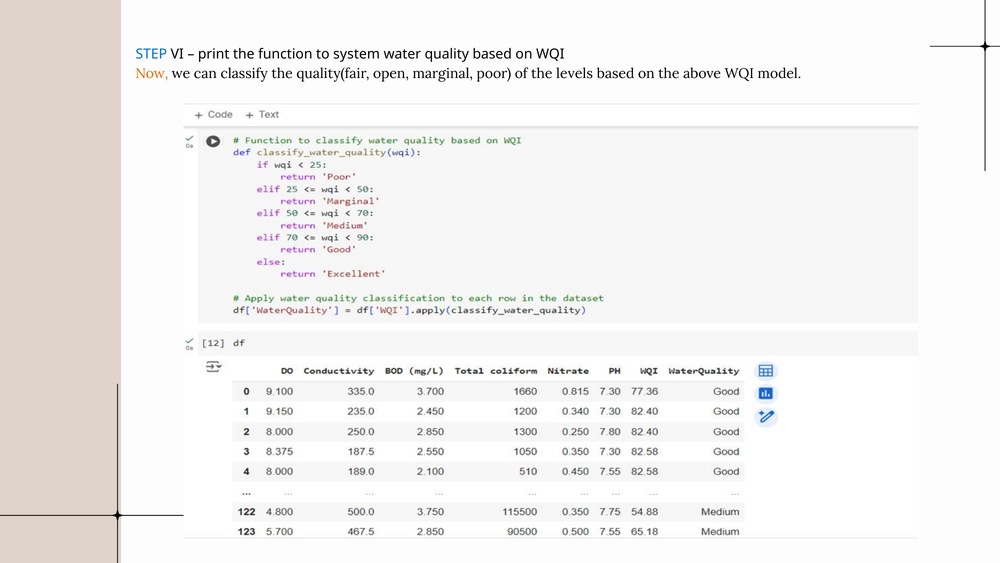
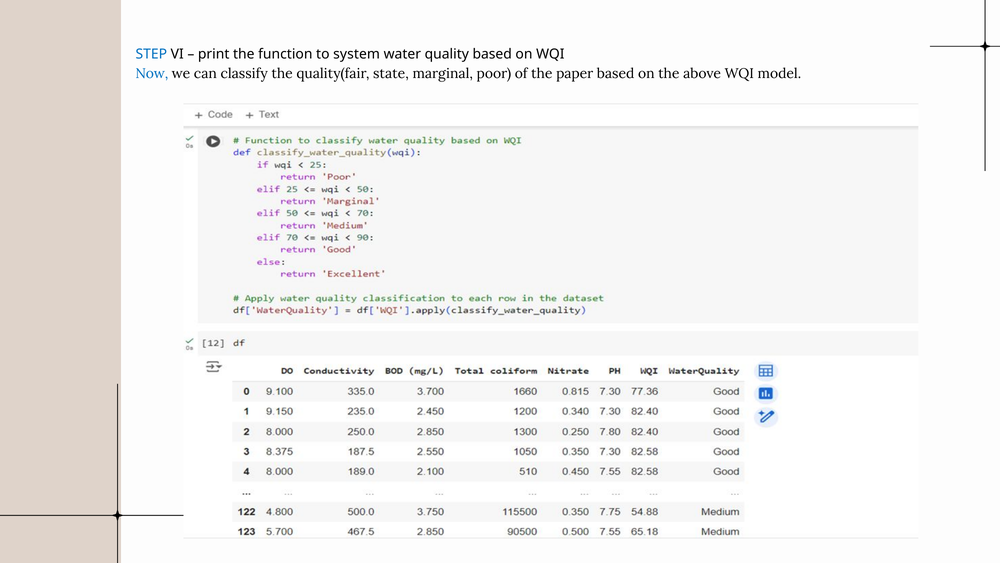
Now colour: orange -> blue
open: open -> state
levels: levels -> paper
